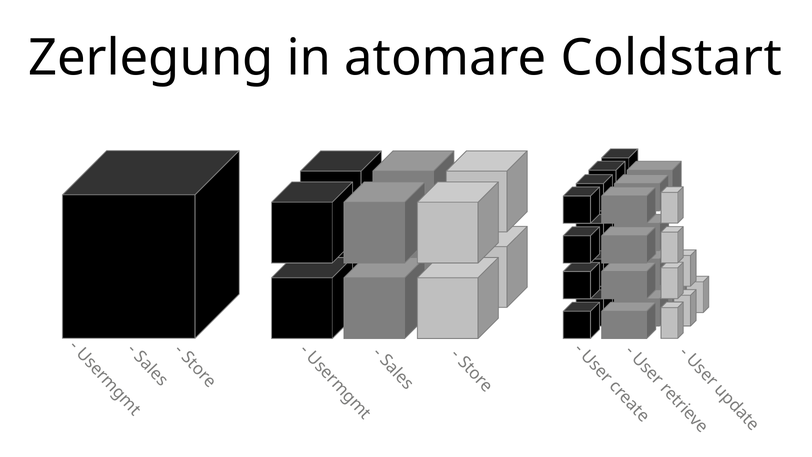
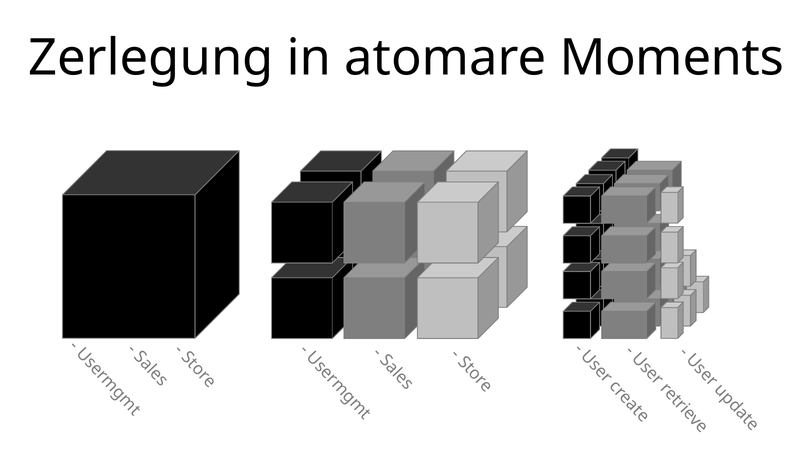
Coldstart: Coldstart -> Moments
